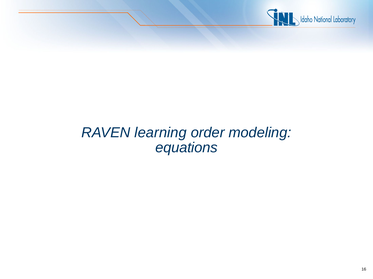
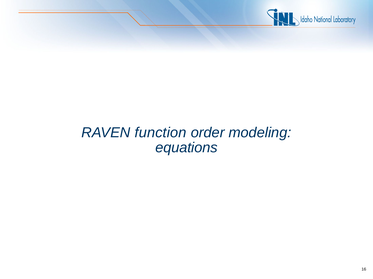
learning: learning -> function
